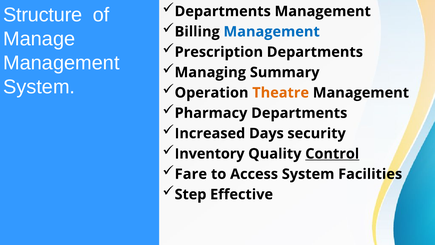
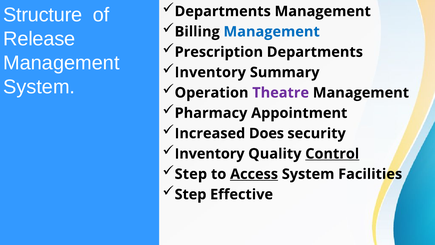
Manage: Manage -> Release
Managing at (210, 72): Managing -> Inventory
Theatre colour: orange -> purple
Pharmacy Departments: Departments -> Appointment
Days: Days -> Does
Fare at (191, 174): Fare -> Step
Access underline: none -> present
